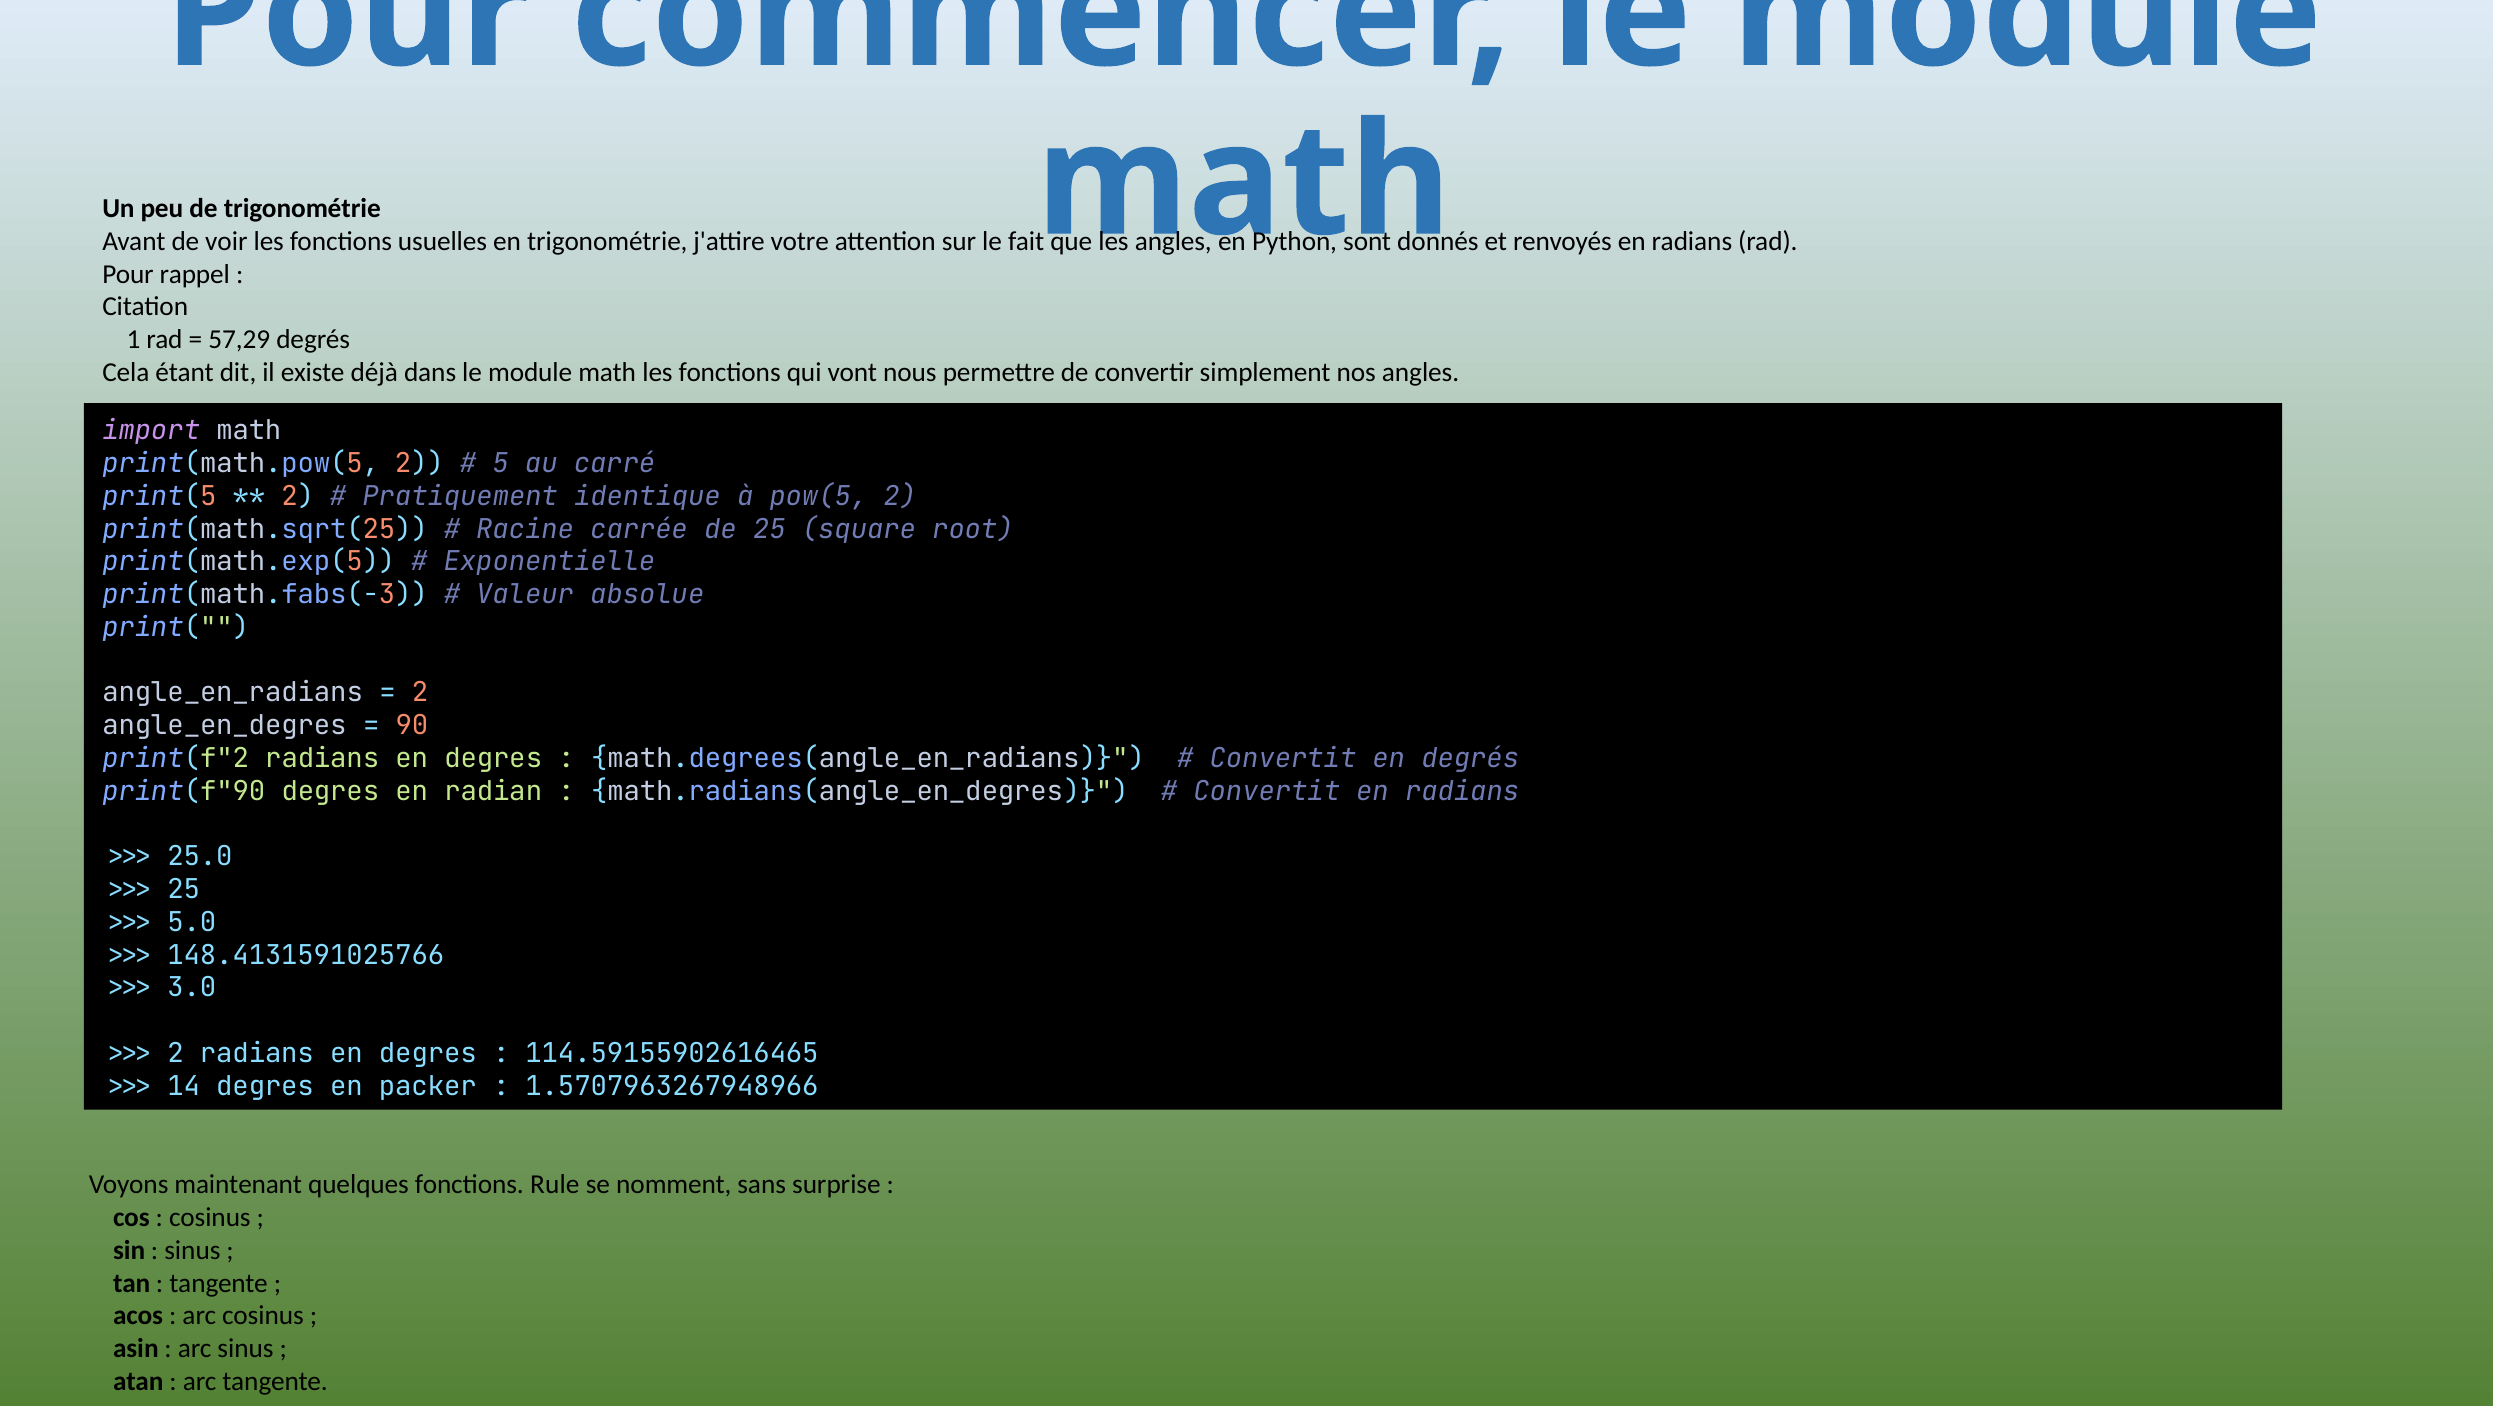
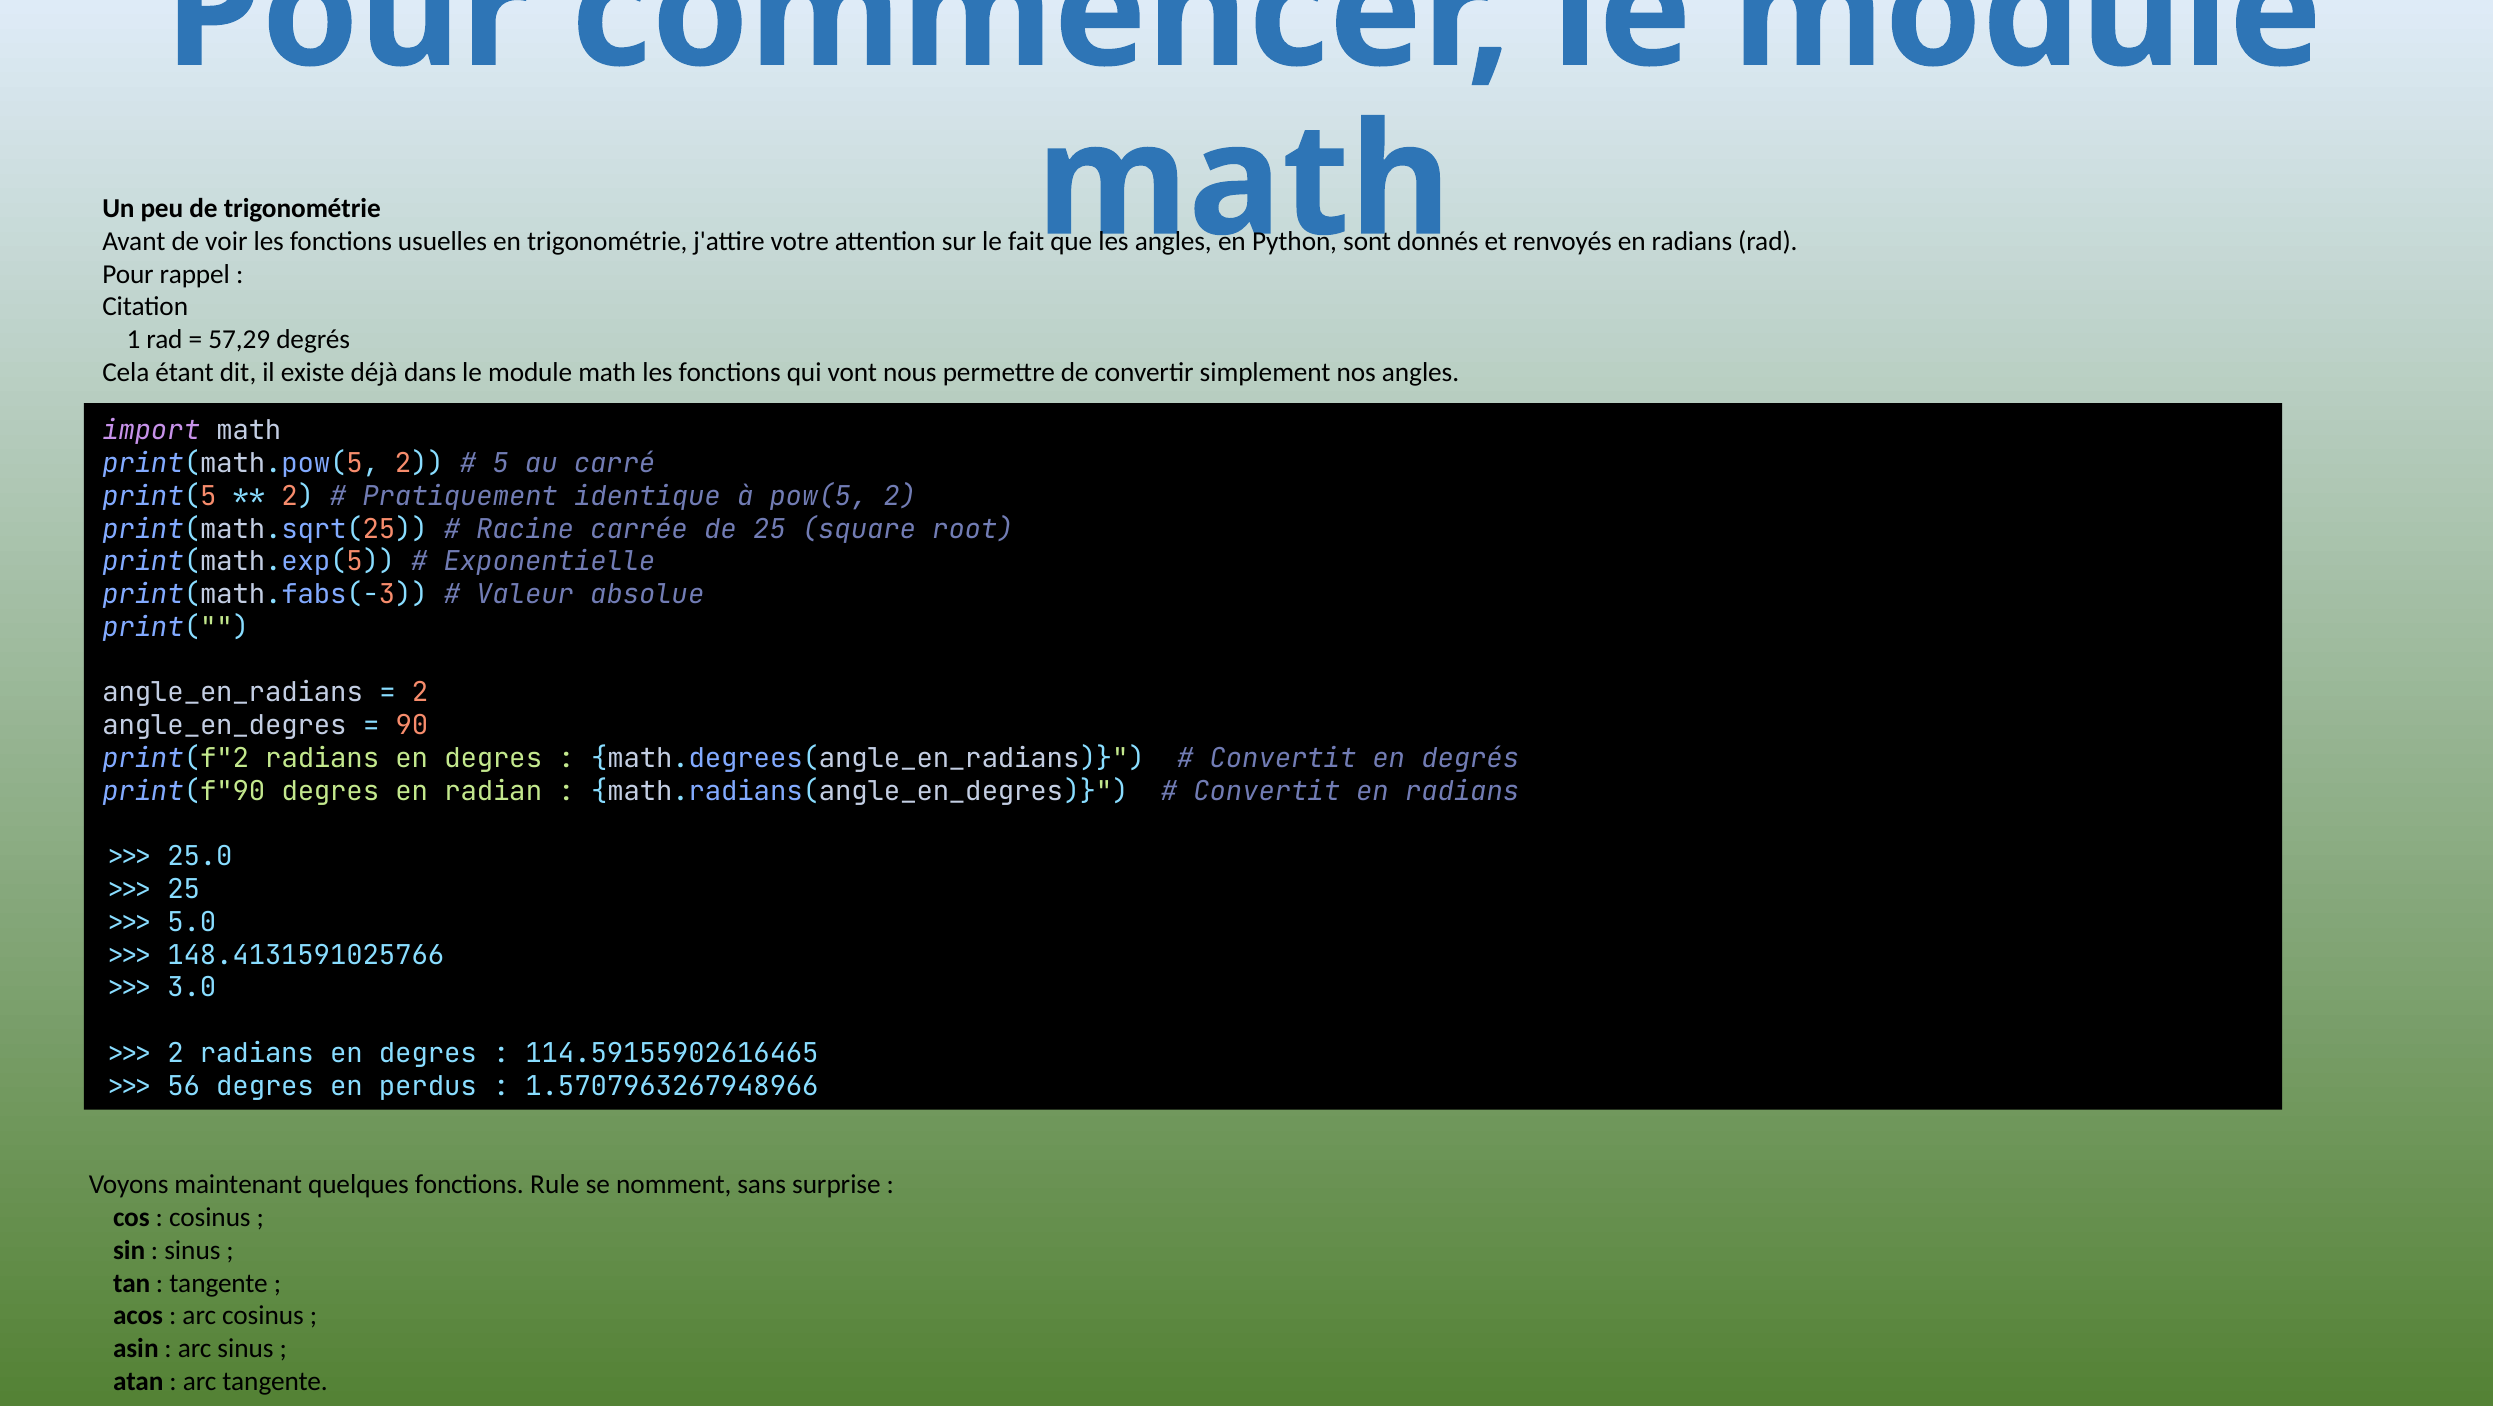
14: 14 -> 56
packer: packer -> perdus
